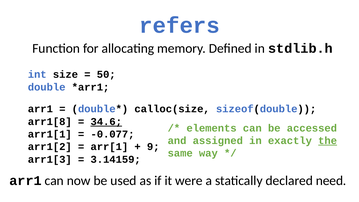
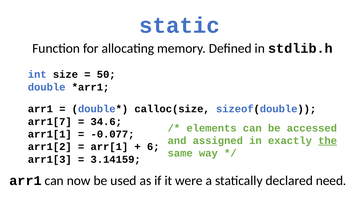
refers: refers -> static
arr1[8: arr1[8 -> arr1[7
34.6 underline: present -> none
9: 9 -> 6
